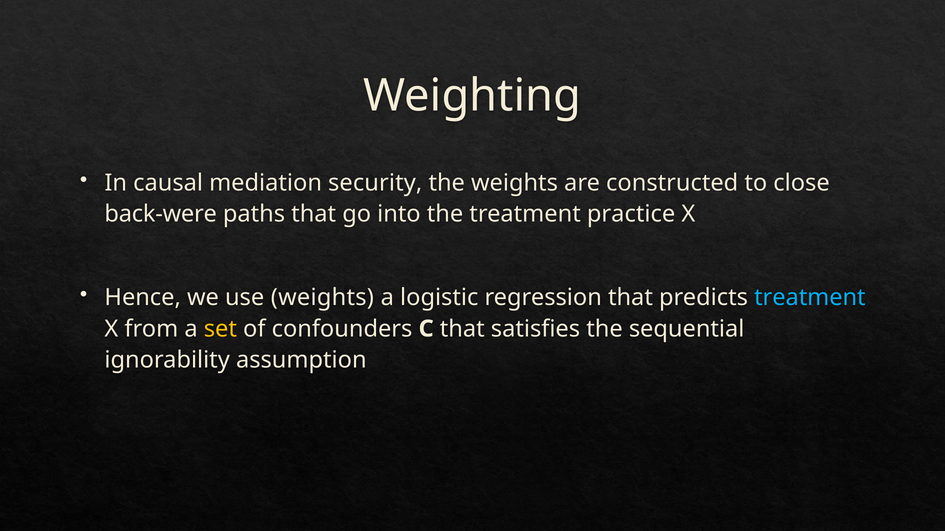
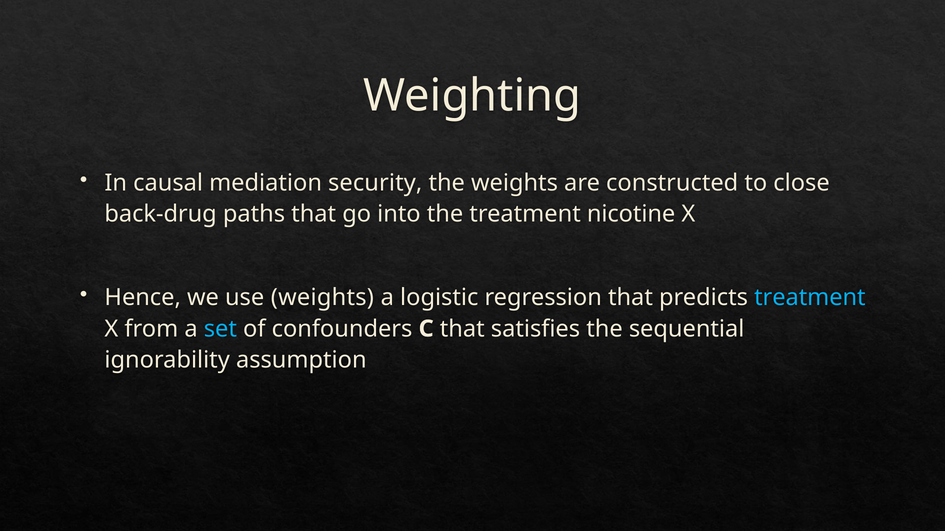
back-were: back-were -> back-drug
practice: practice -> nicotine
set colour: yellow -> light blue
